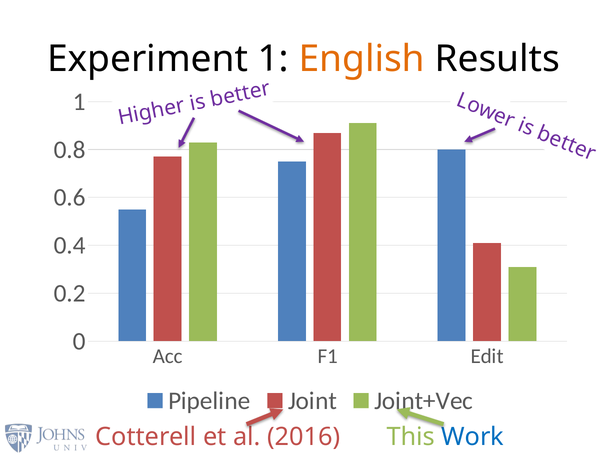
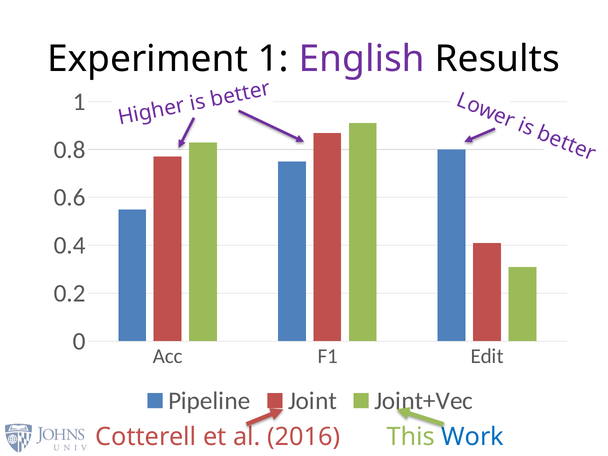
English colour: orange -> purple
